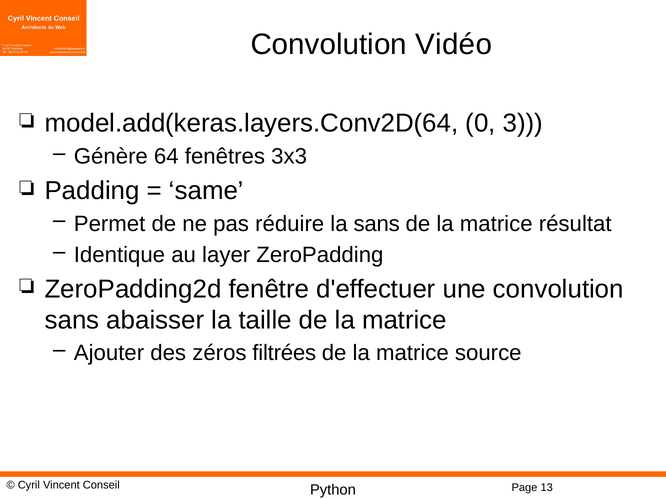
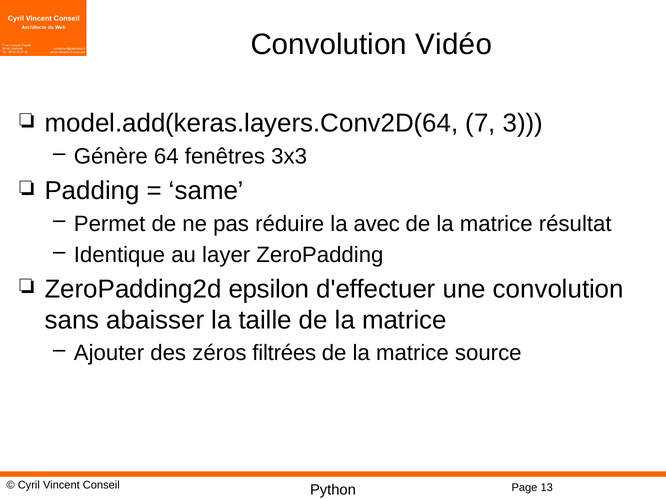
0: 0 -> 7
la sans: sans -> avec
fenêtre: fenêtre -> epsilon
